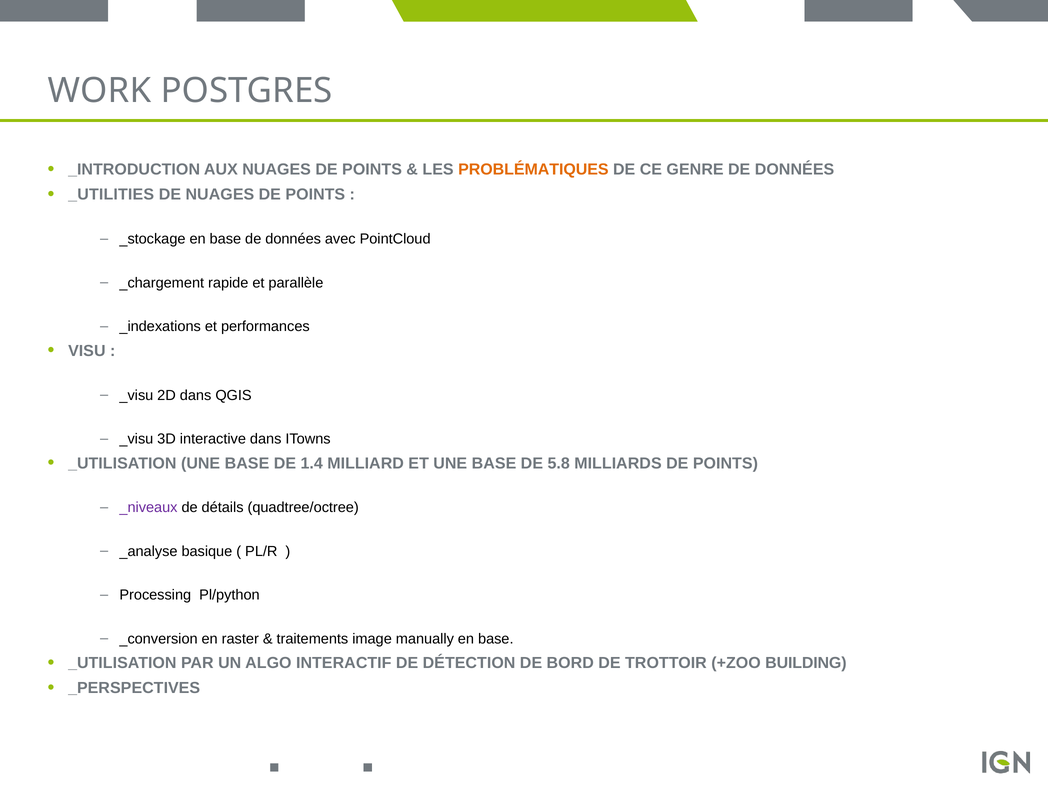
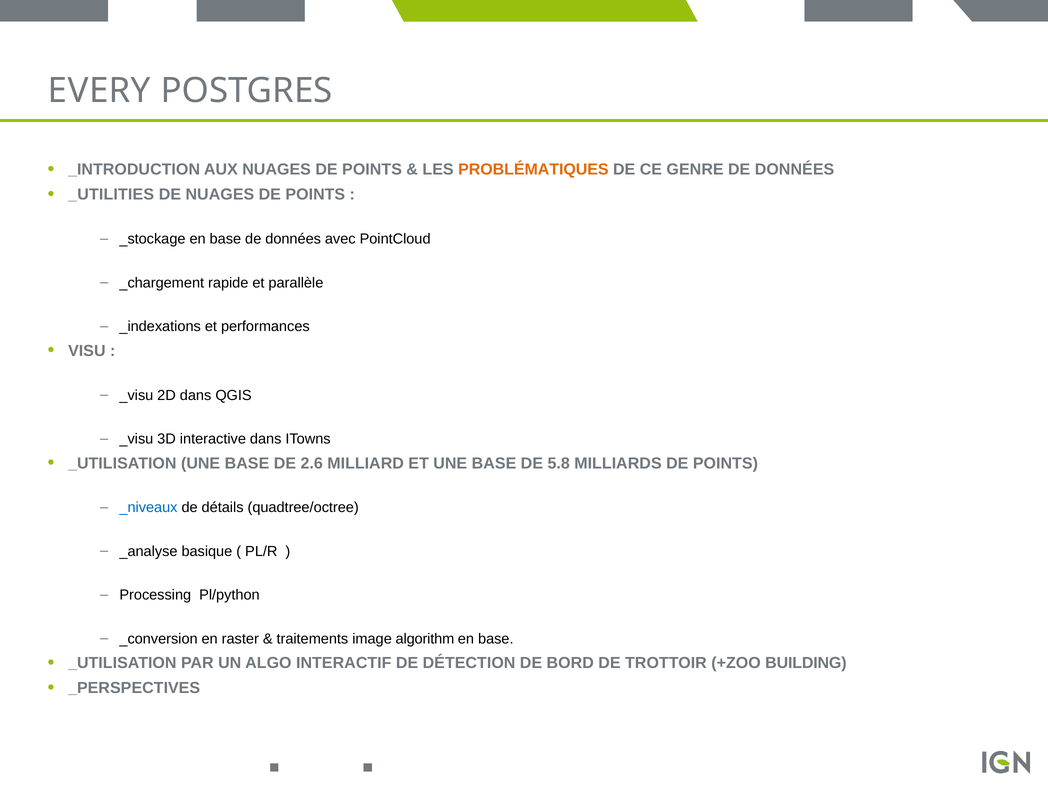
WORK: WORK -> EVERY
1.4: 1.4 -> 2.6
_niveaux colour: purple -> blue
manually: manually -> algorithm
